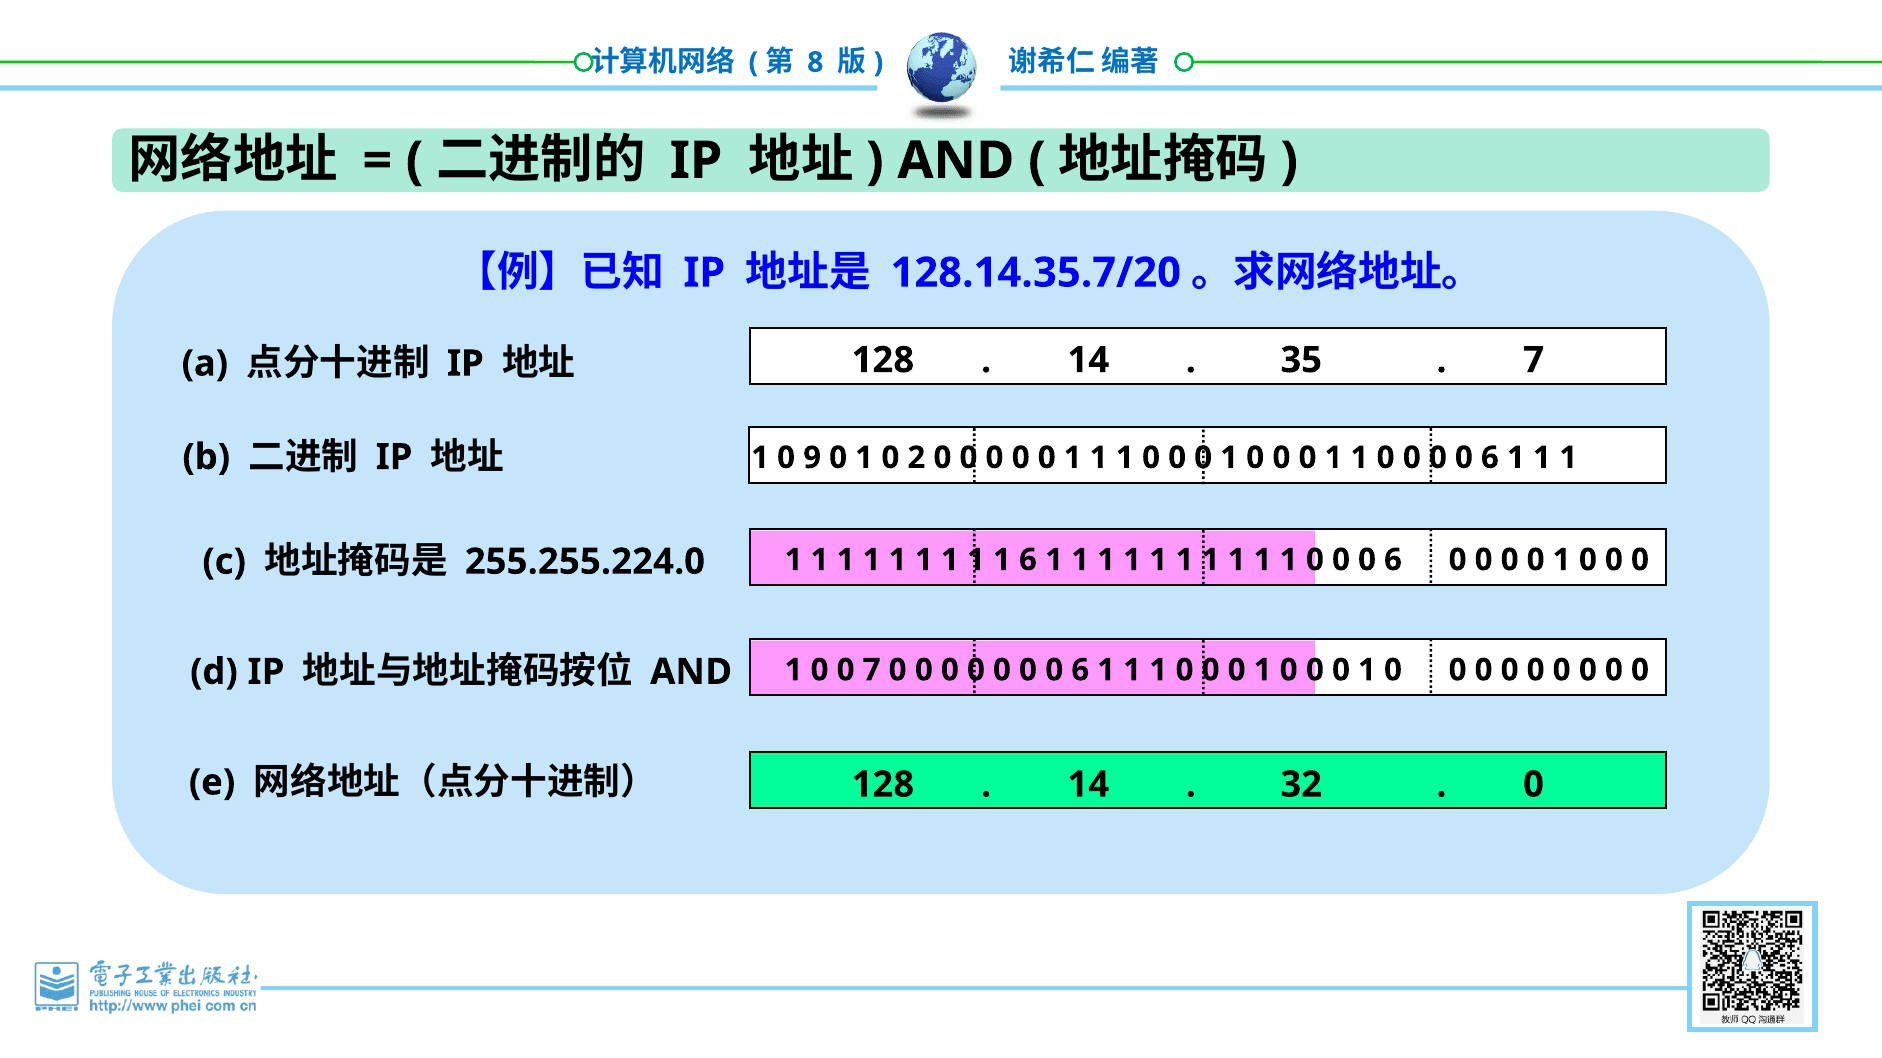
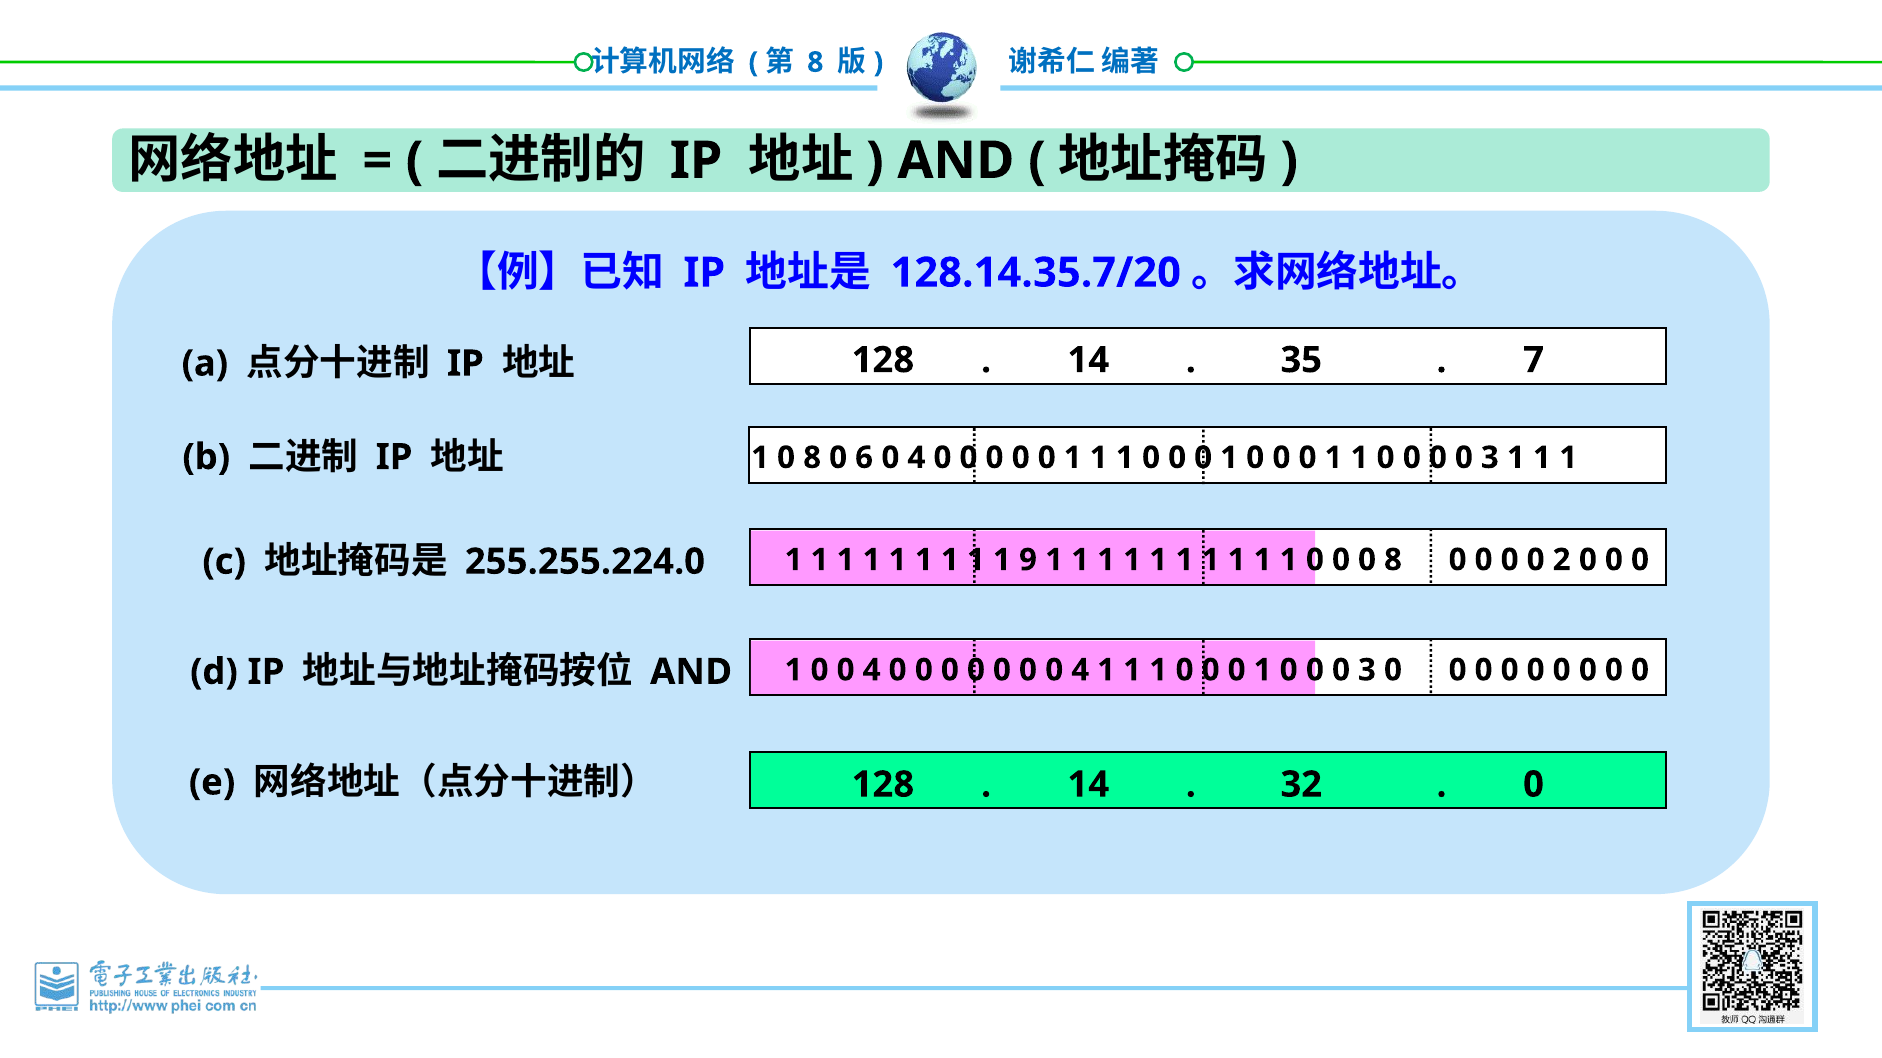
1 0 9: 9 -> 8
1 at (864, 458): 1 -> 6
2 at (916, 458): 2 -> 4
6 at (1490, 458): 6 -> 3
1 6: 6 -> 9
6 at (1393, 560): 6 -> 8
1 at (1562, 560): 1 -> 2
1 0 0 7: 7 -> 4
6 at (1080, 670): 6 -> 4
1 at (1367, 670): 1 -> 3
